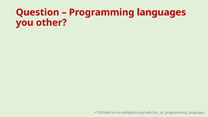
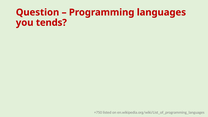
other: other -> tends
